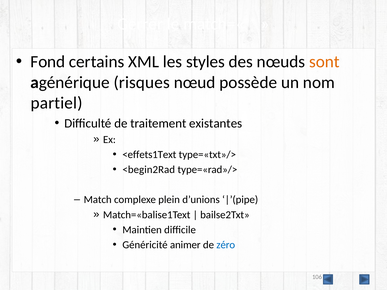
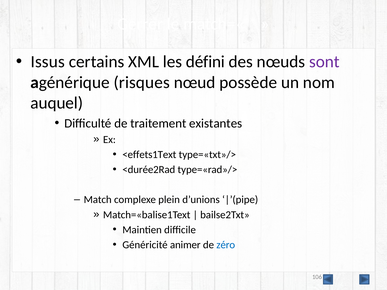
Fond: Fond -> Issus
styles: styles -> défini
sont colour: orange -> purple
partiel: partiel -> auquel
<begin2Rad: <begin2Rad -> <durée2Rad
